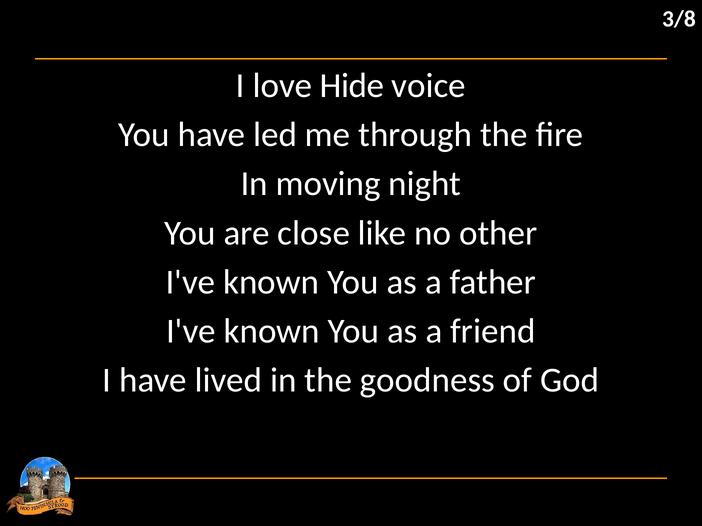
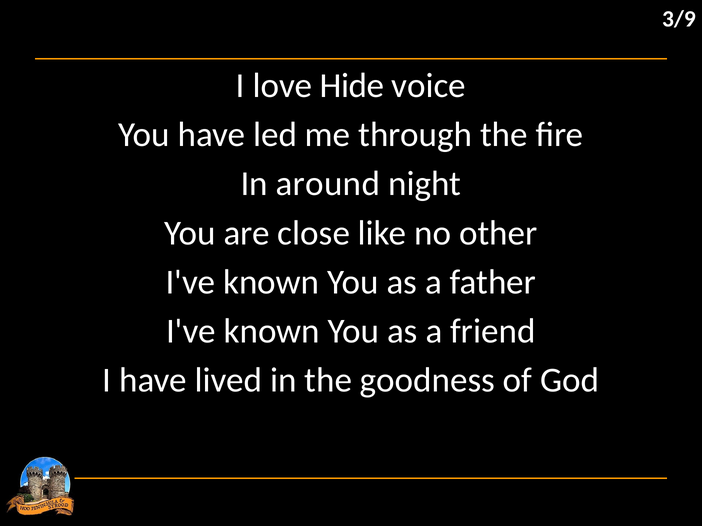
3/8: 3/8 -> 3/9
moving: moving -> around
